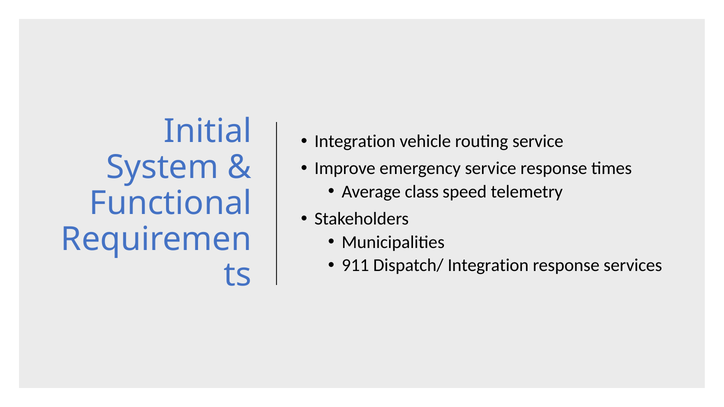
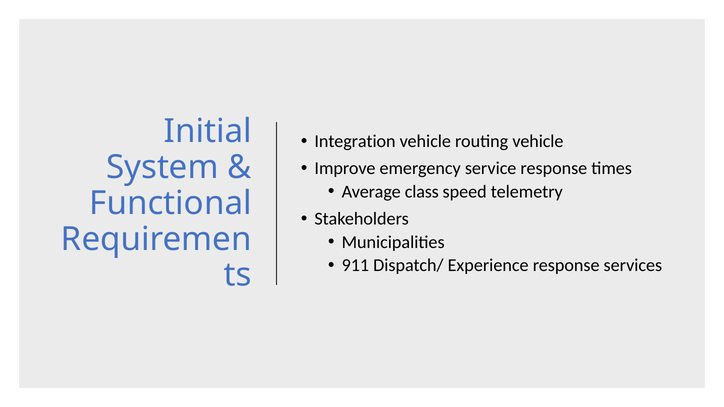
routing service: service -> vehicle
Dispatch/ Integration: Integration -> Experience
